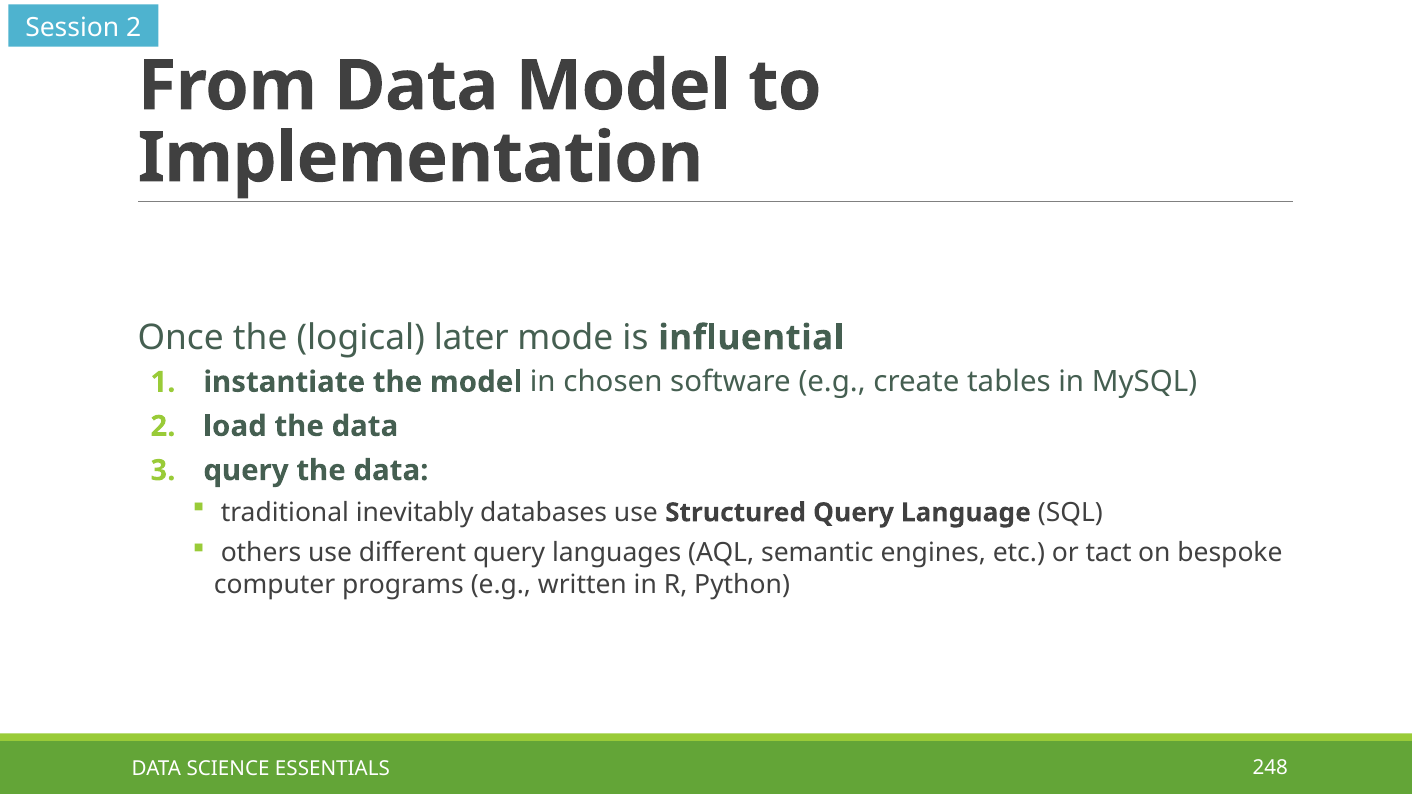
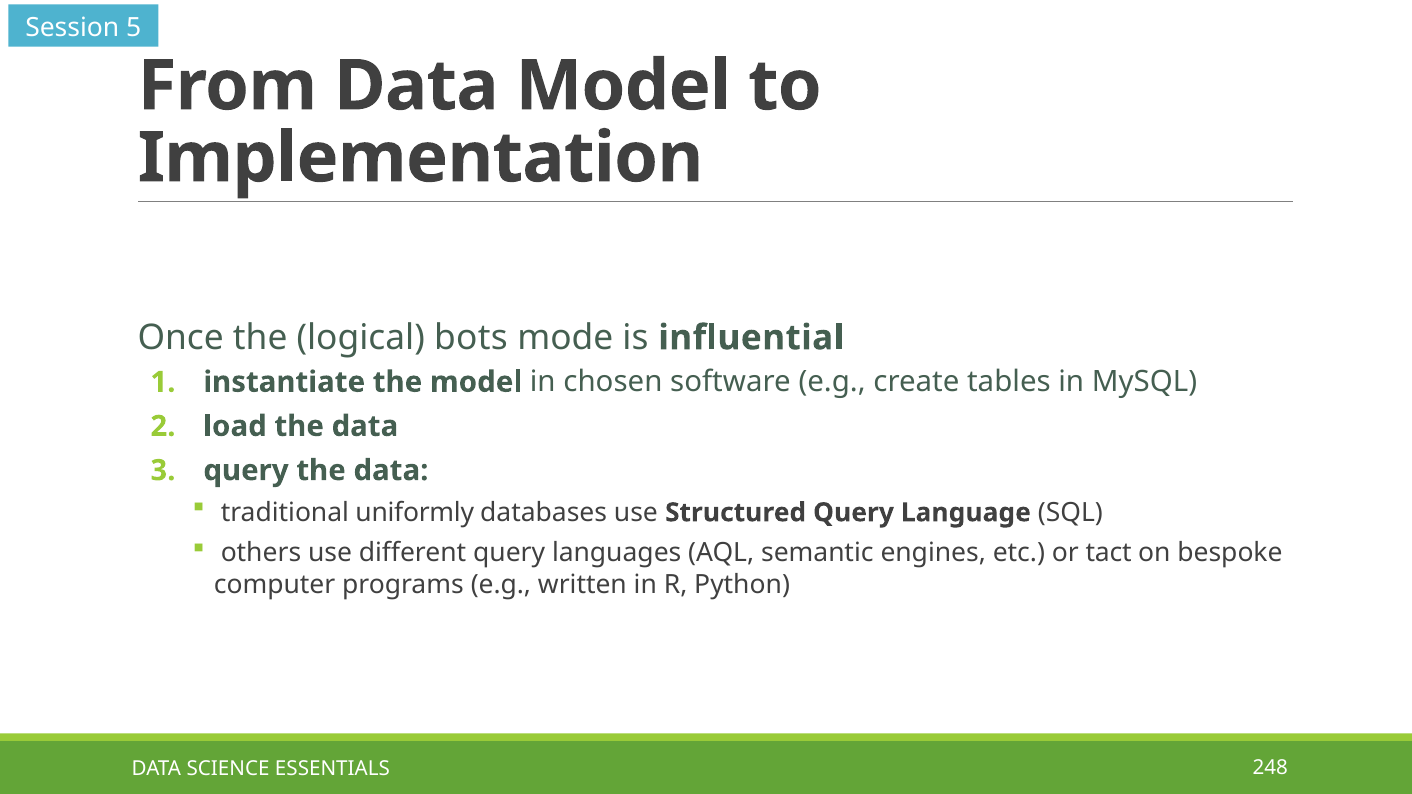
Session 2: 2 -> 5
later: later -> bots
inevitably: inevitably -> uniformly
